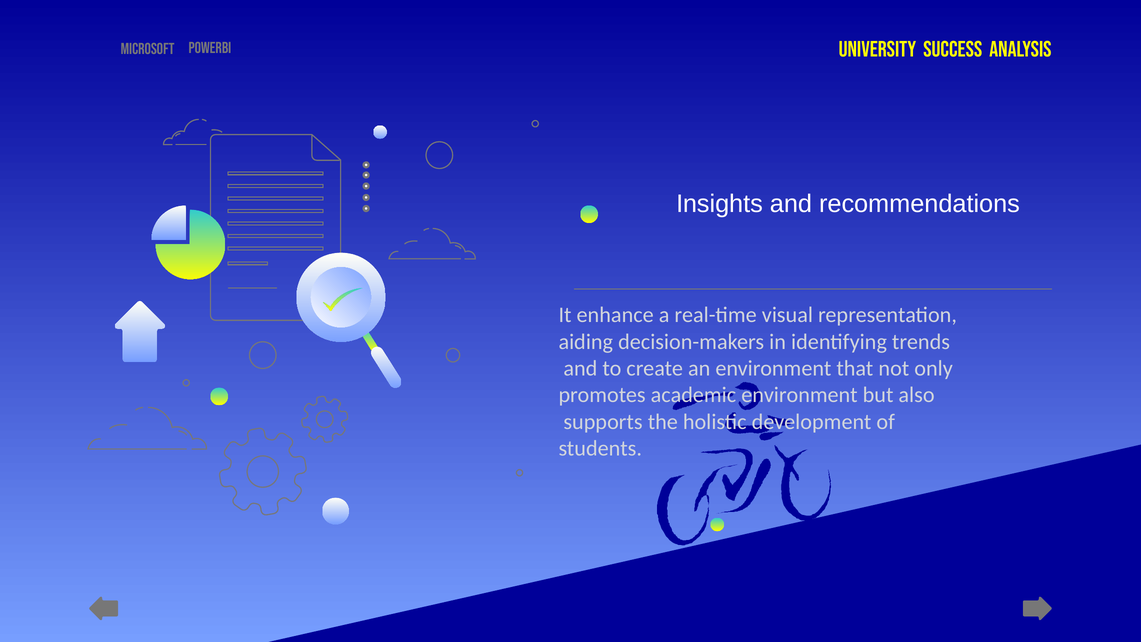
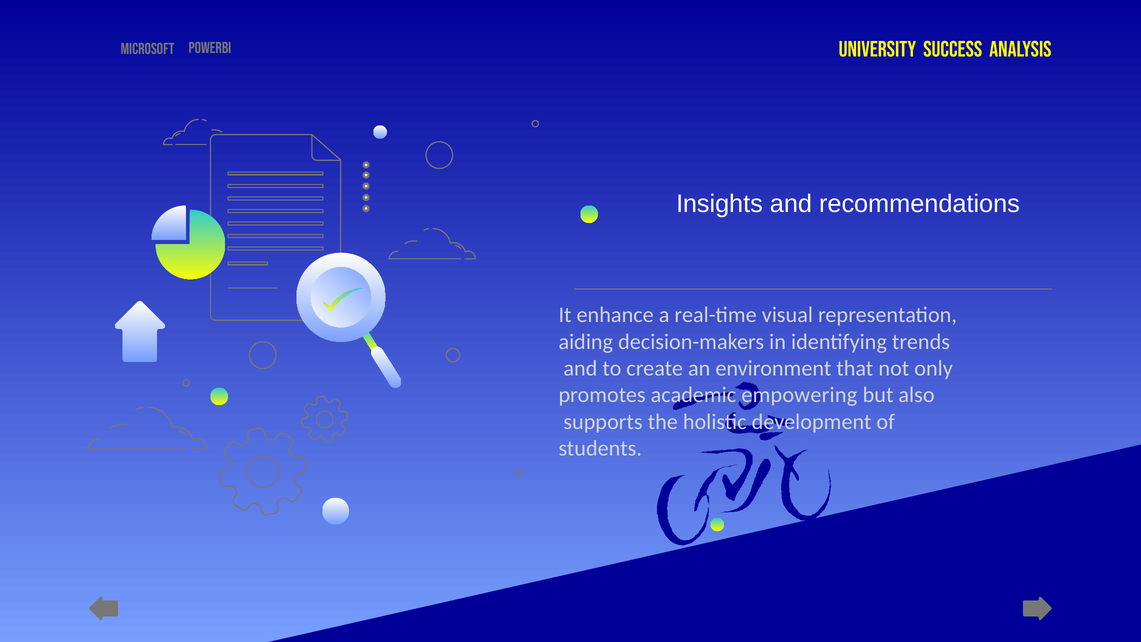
academic environment: environment -> empowering
